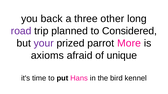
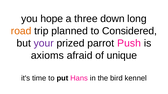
back: back -> hope
other: other -> down
road colour: purple -> orange
More: More -> Push
